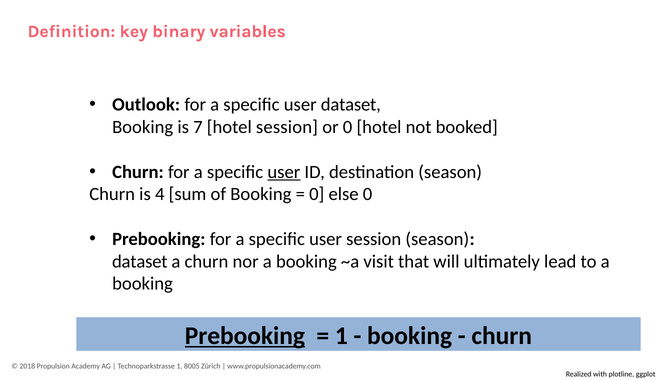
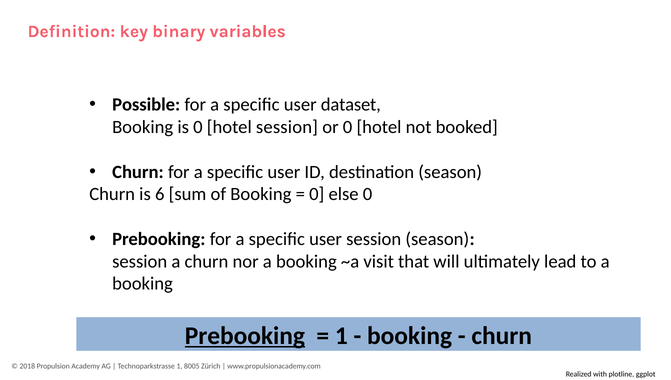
Outlook: Outlook -> Possible
is 7: 7 -> 0
user at (284, 172) underline: present -> none
4: 4 -> 6
dataset at (140, 261): dataset -> session
